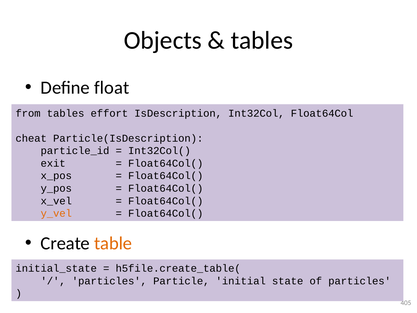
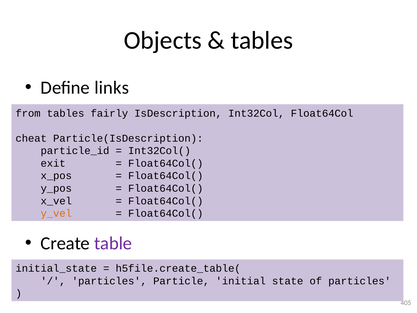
float: float -> links
effort: effort -> fairly
table colour: orange -> purple
